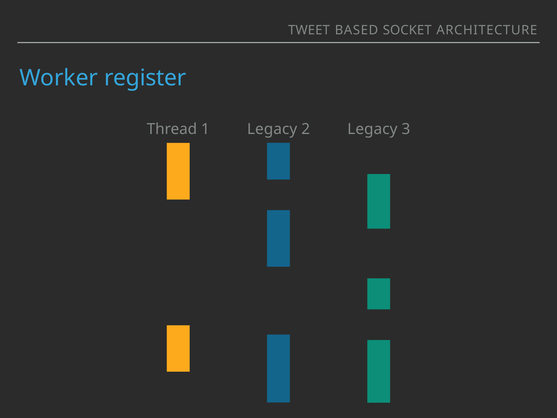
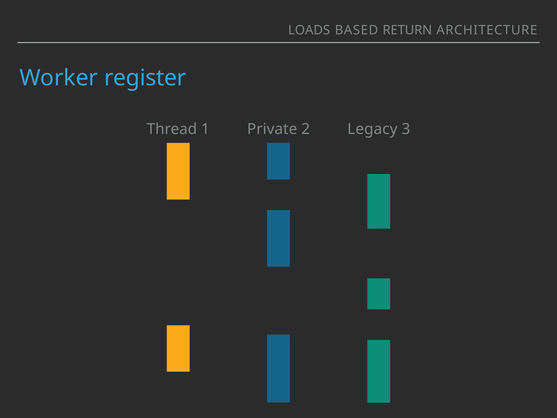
TWEET: TWEET -> LOADS
SOCKET: SOCKET -> RETURN
1 Legacy: Legacy -> Private
